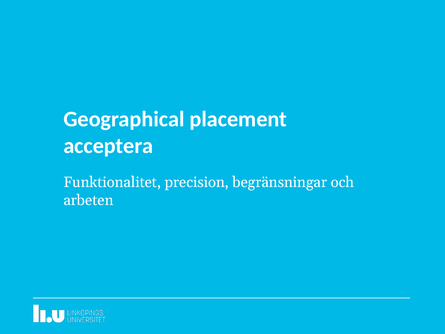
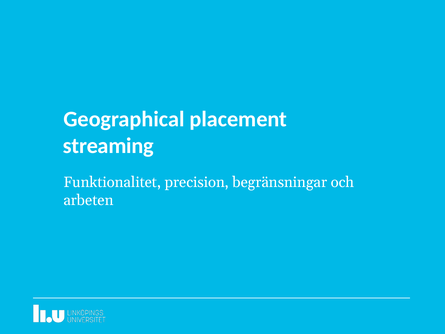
acceptera: acceptera -> streaming
